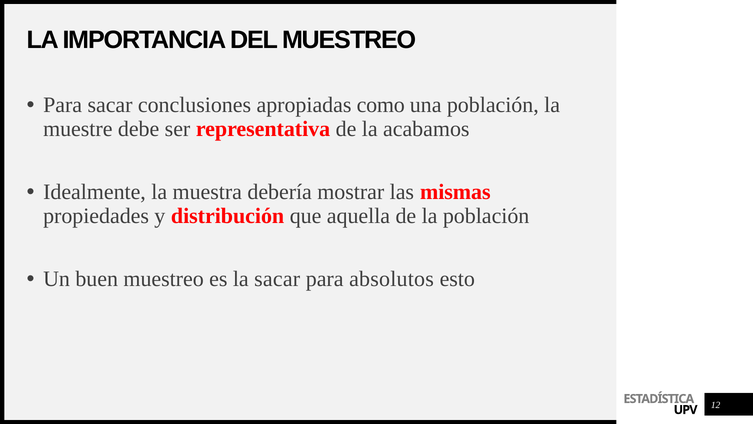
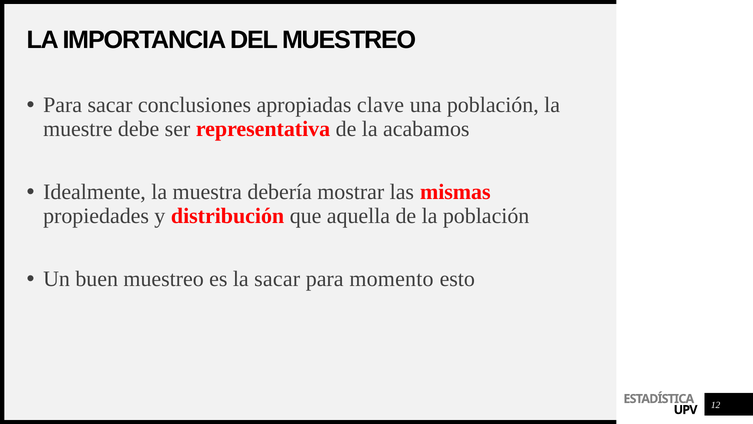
como: como -> clave
absolutos: absolutos -> momento
